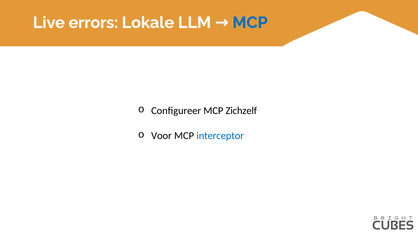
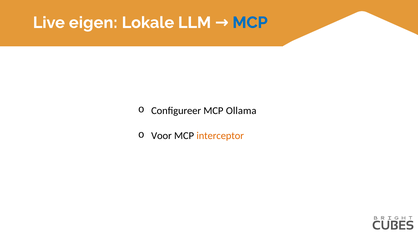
errors: errors -> eigen
Zichzelf: Zichzelf -> Ollama
interceptor colour: blue -> orange
